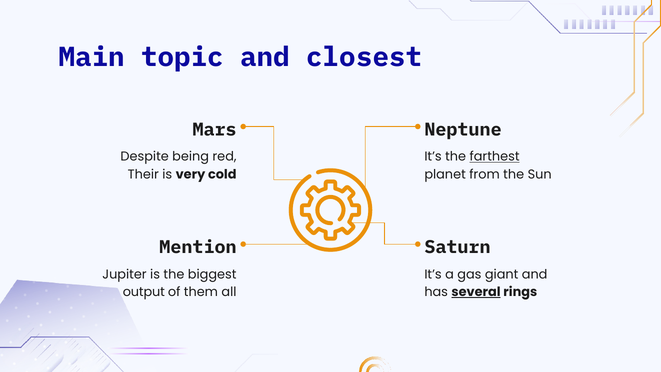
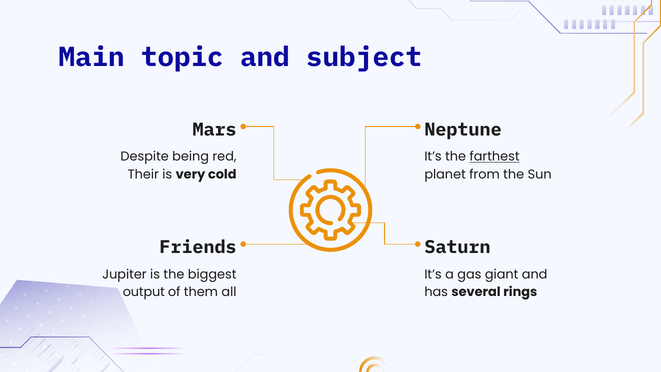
closest: closest -> subject
Mention: Mention -> Friends
several underline: present -> none
